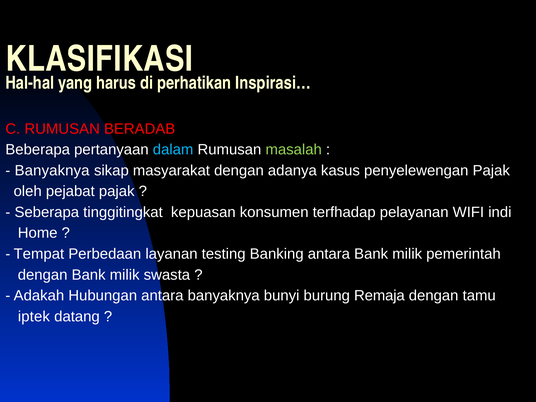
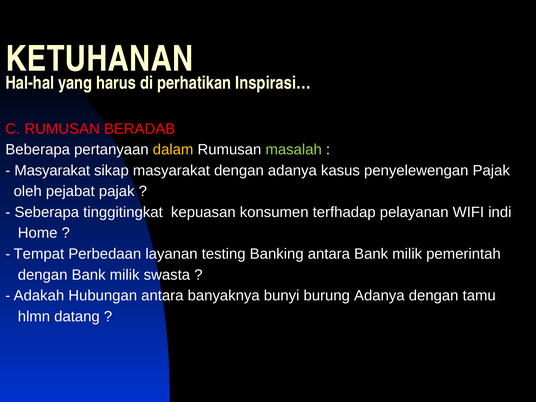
KLASIFIKASI: KLASIFIKASI -> KETUHANAN
dalam colour: light blue -> yellow
Banyaknya at (52, 171): Banyaknya -> Masyarakat
burung Remaja: Remaja -> Adanya
iptek: iptek -> hlmn
